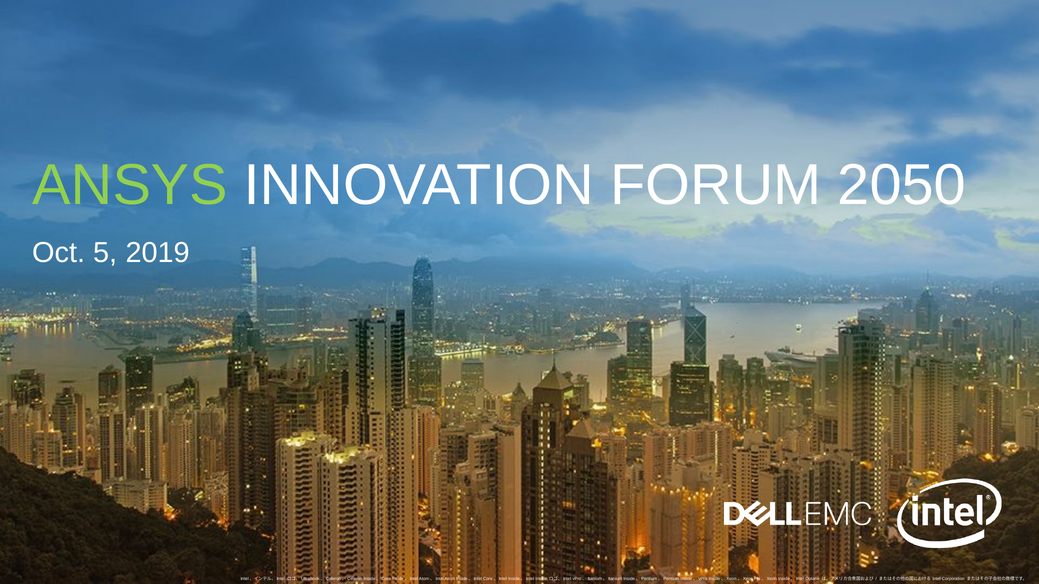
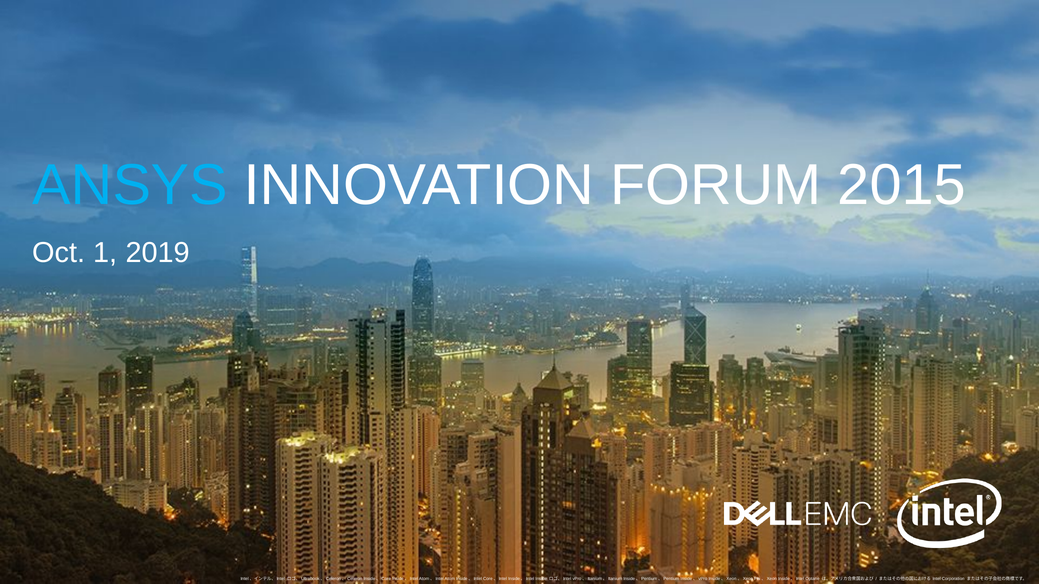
ANSYS colour: light green -> light blue
2050: 2050 -> 2015
5: 5 -> 1
